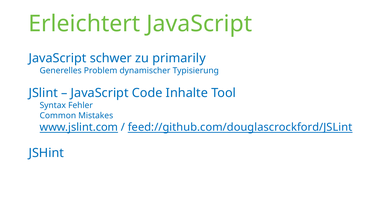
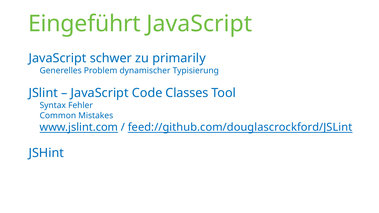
Erleichtert: Erleichtert -> Eingeführt
Inhalte: Inhalte -> Classes
